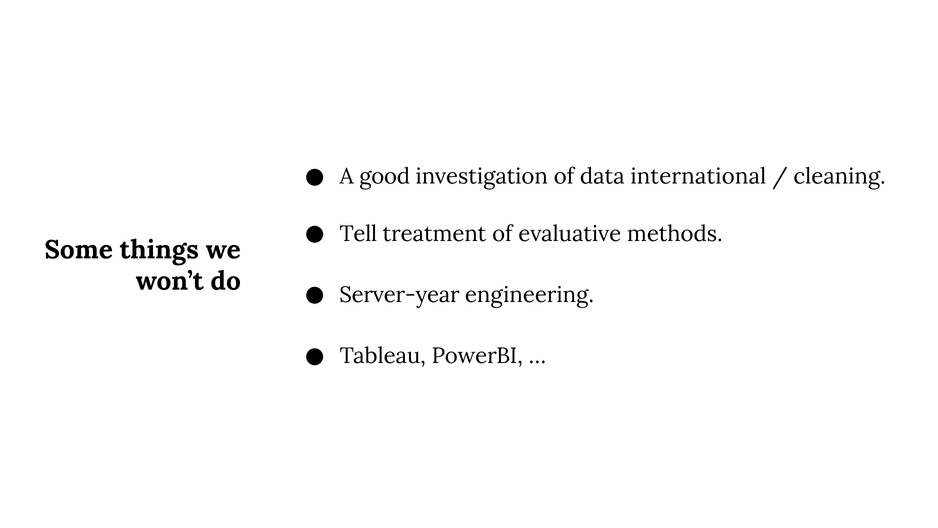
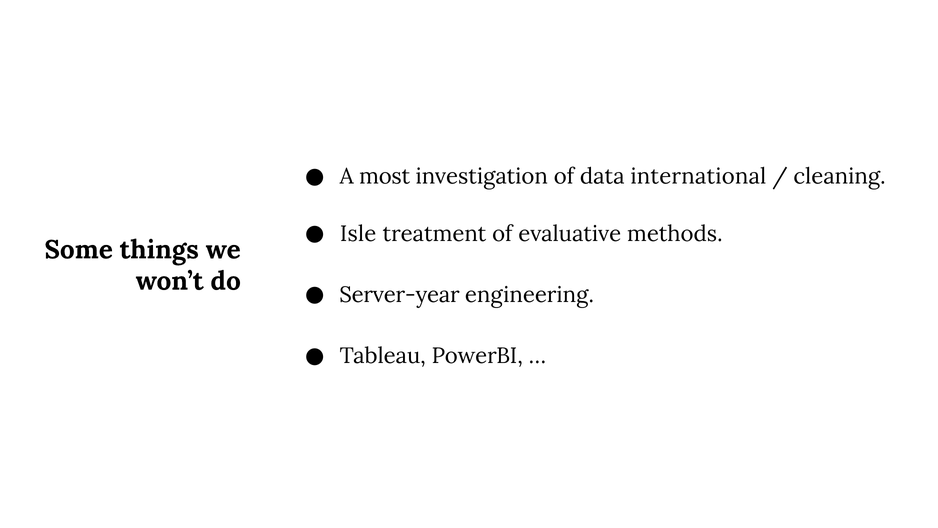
good: good -> most
Tell: Tell -> Isle
